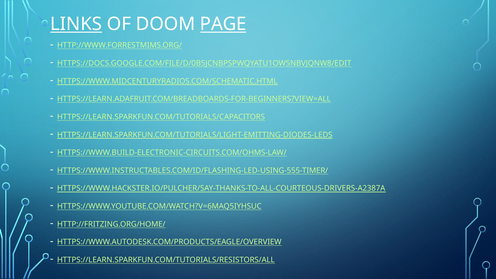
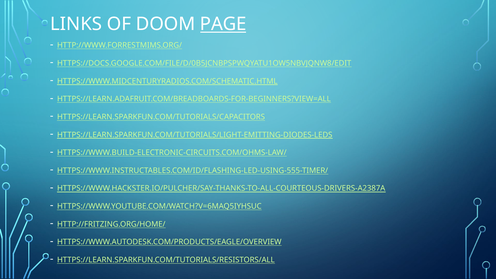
LINKS underline: present -> none
